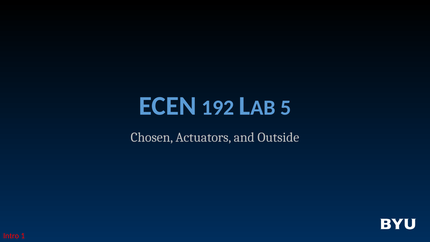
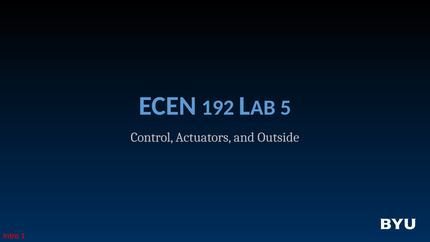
Chosen: Chosen -> Control
